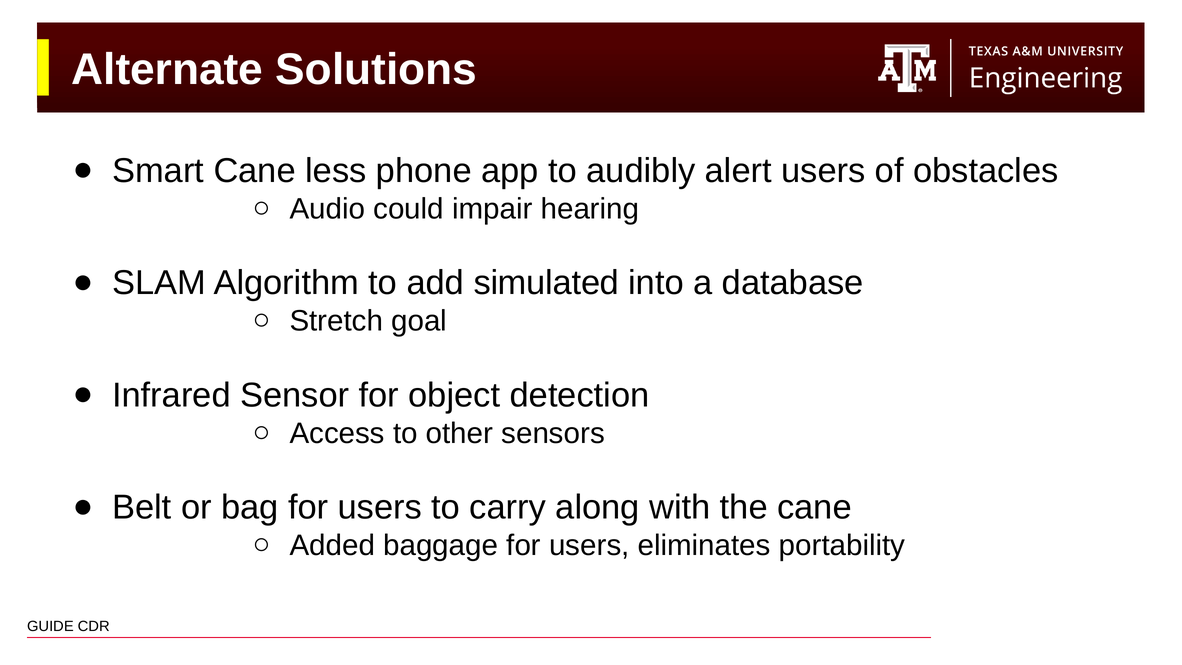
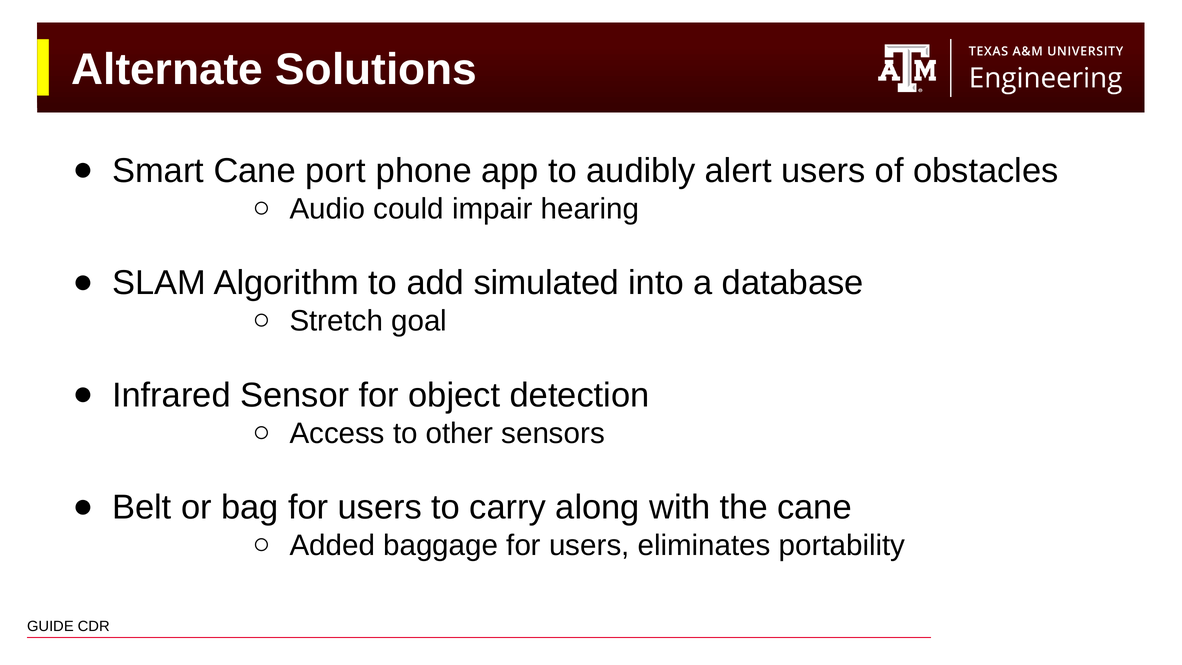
less: less -> port
